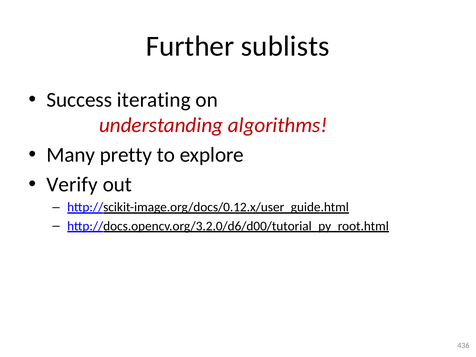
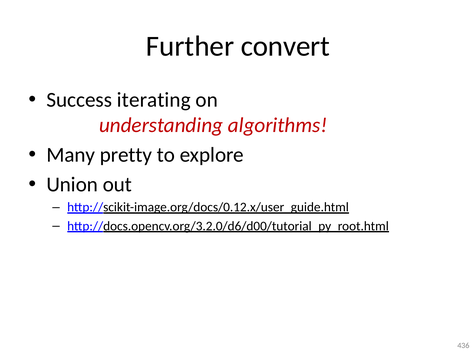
sublists: sublists -> convert
Verify: Verify -> Union
